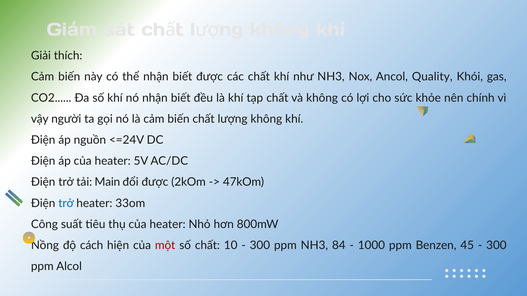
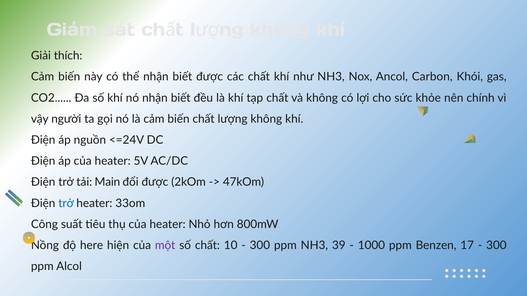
Quality: Quality -> Carbon
cách: cách -> here
một colour: red -> purple
84: 84 -> 39
45: 45 -> 17
